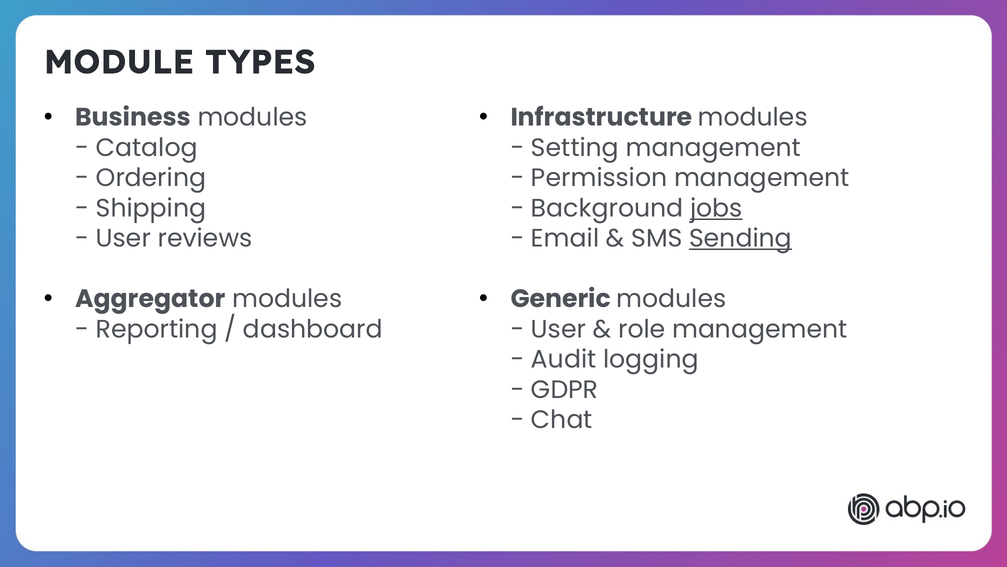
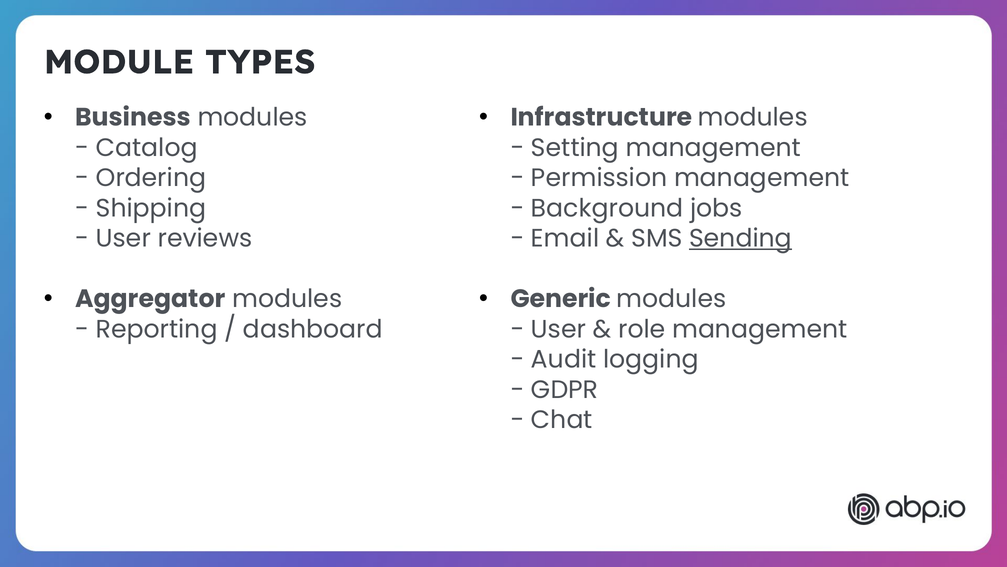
jobs underline: present -> none
